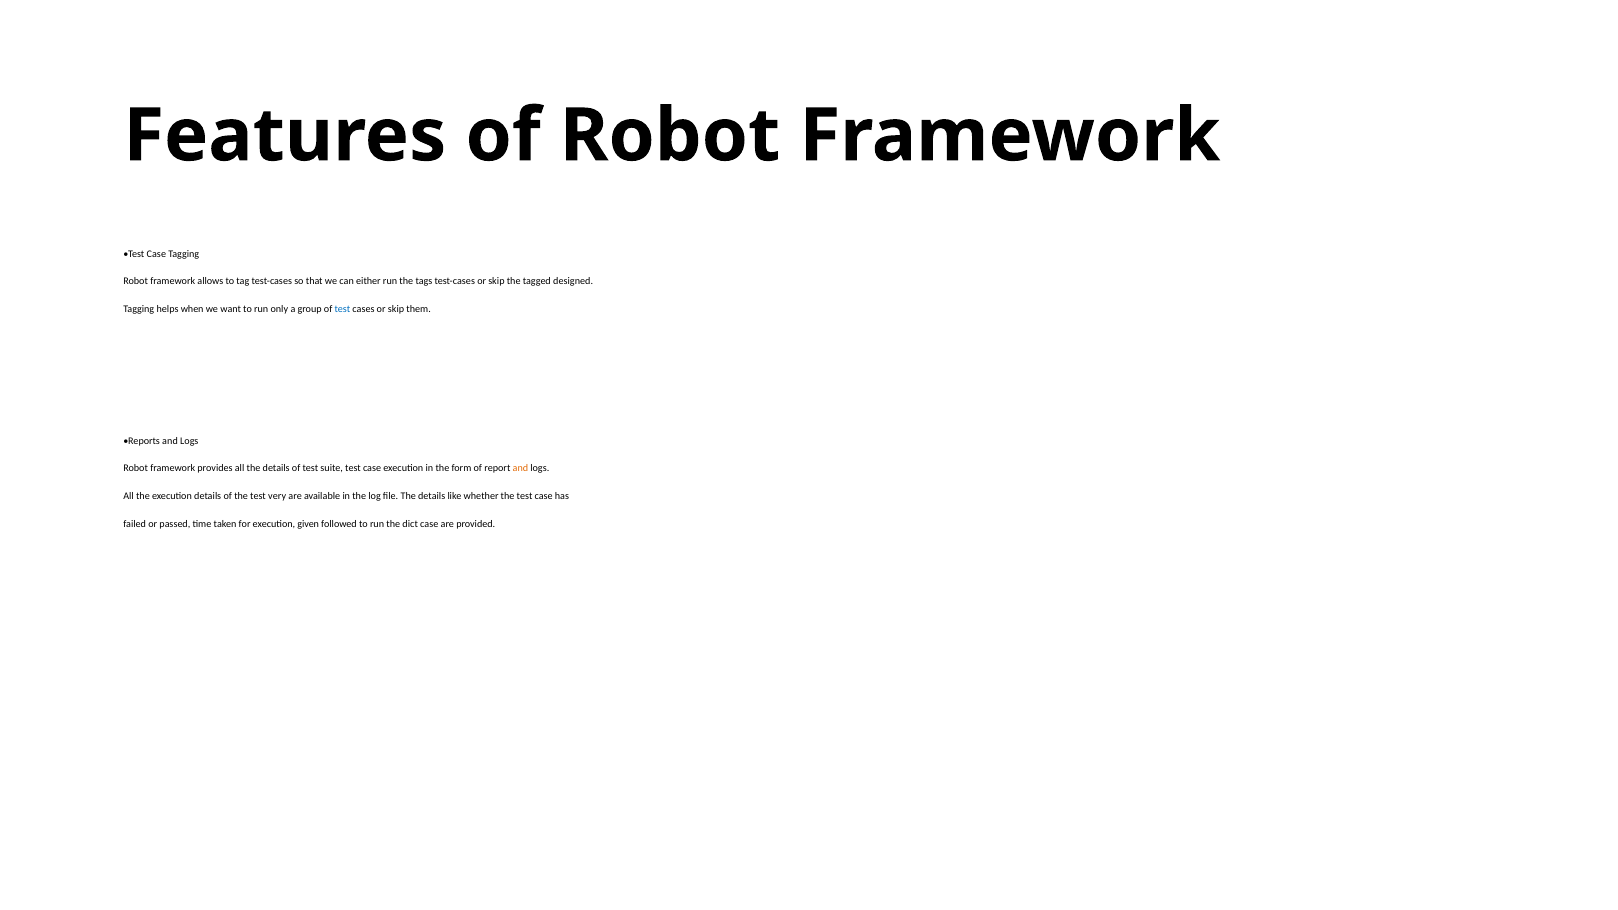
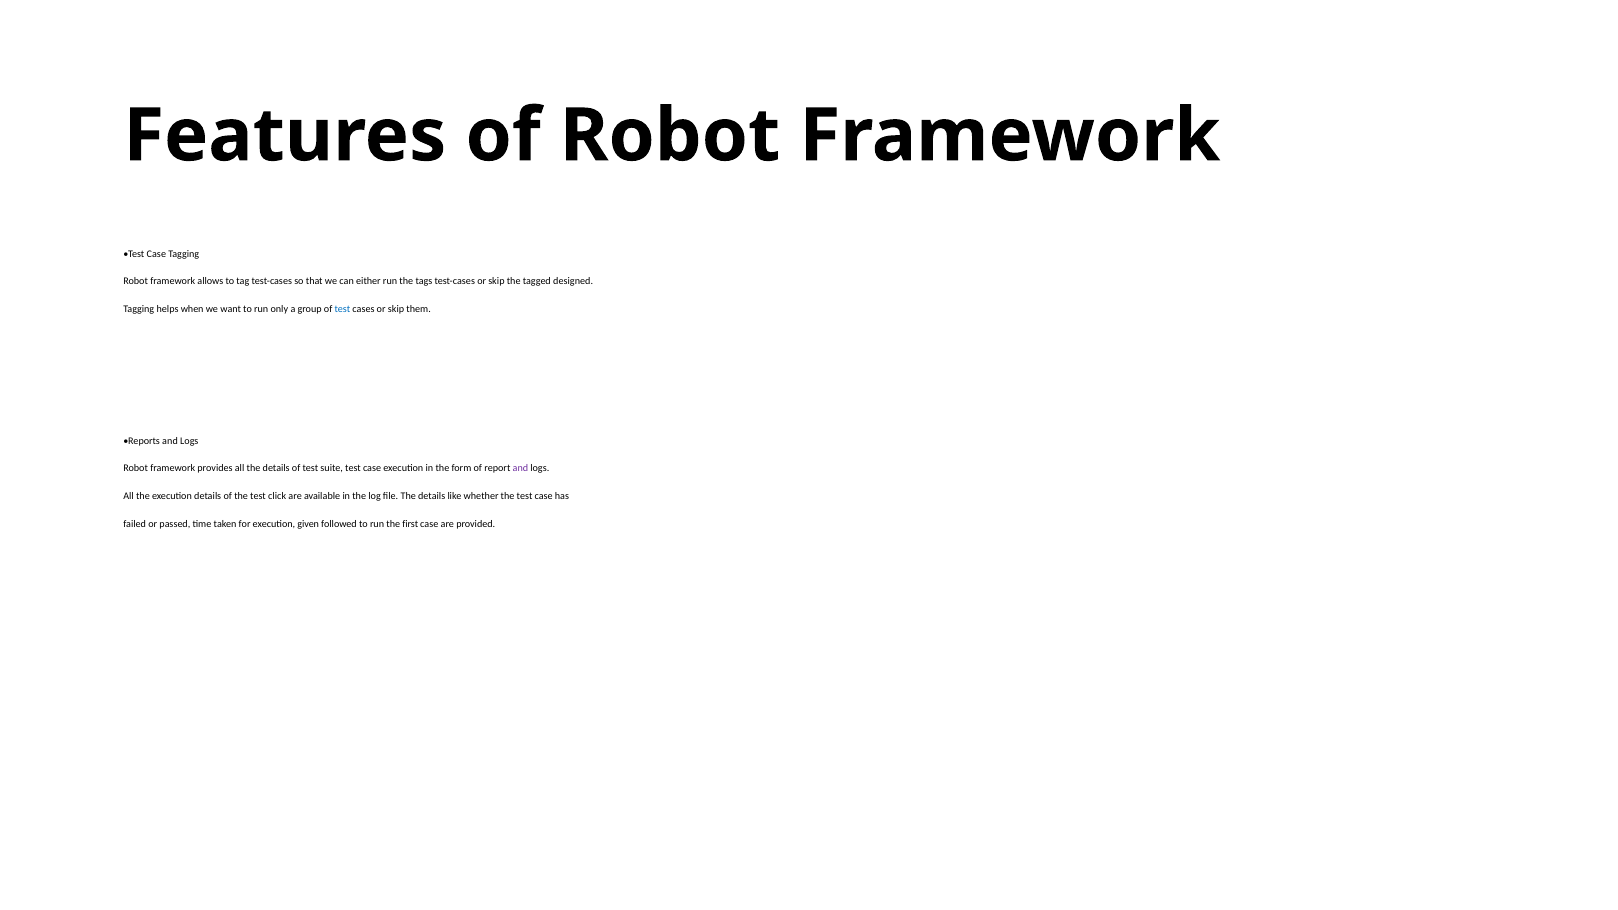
and at (520, 469) colour: orange -> purple
very: very -> click
dict: dict -> first
